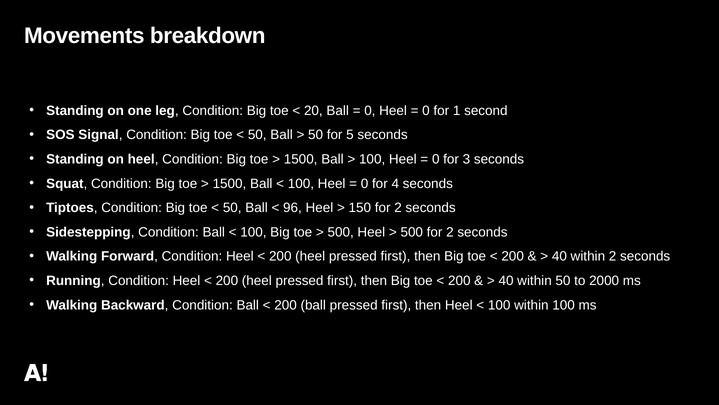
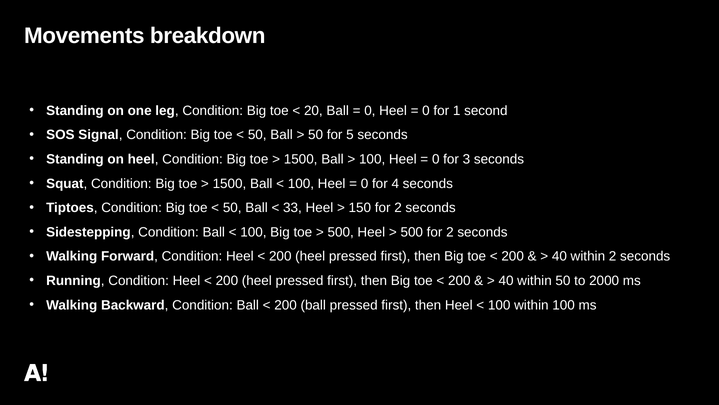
96: 96 -> 33
